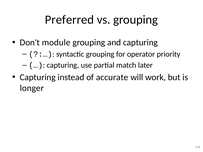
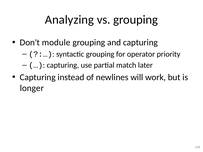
Preferred: Preferred -> Analyzing
accurate: accurate -> newlines
